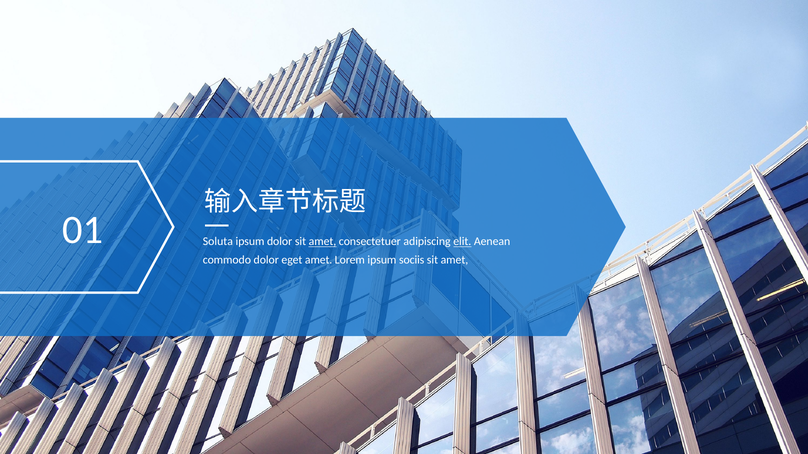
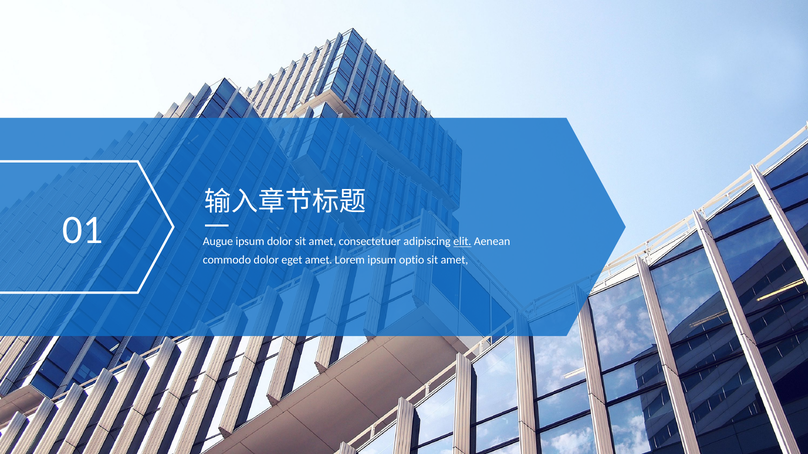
Soluta: Soluta -> Augue
amet at (323, 242) underline: present -> none
sociis: sociis -> optio
